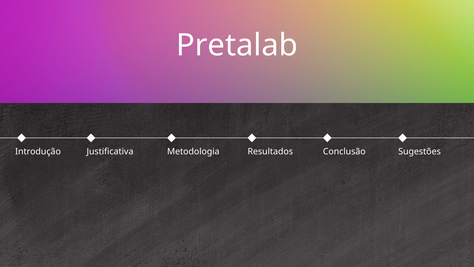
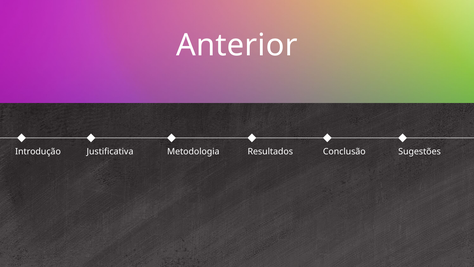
Pretalab: Pretalab -> Anterior
